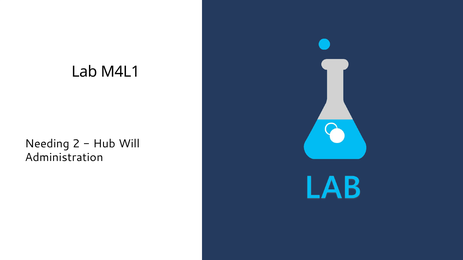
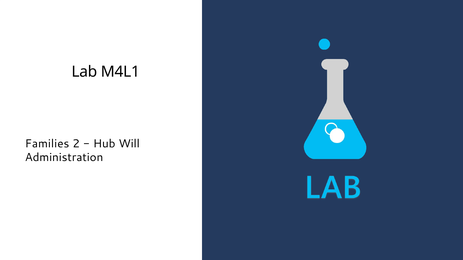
Needing: Needing -> Families
